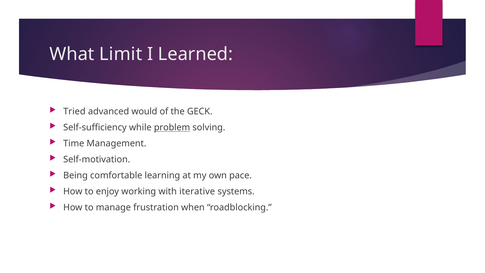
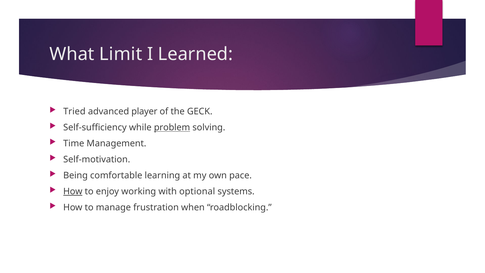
would: would -> player
How at (73, 191) underline: none -> present
iterative: iterative -> optional
